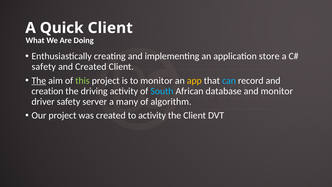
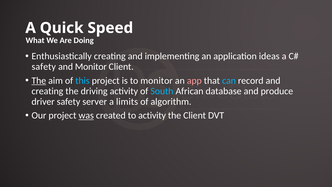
Client at (110, 28): Client -> Speed
store: store -> ideas
and Created: Created -> Monitor
this colour: light green -> light blue
app colour: yellow -> pink
creation at (47, 91): creation -> creating
and monitor: monitor -> produce
many: many -> limits
was underline: none -> present
